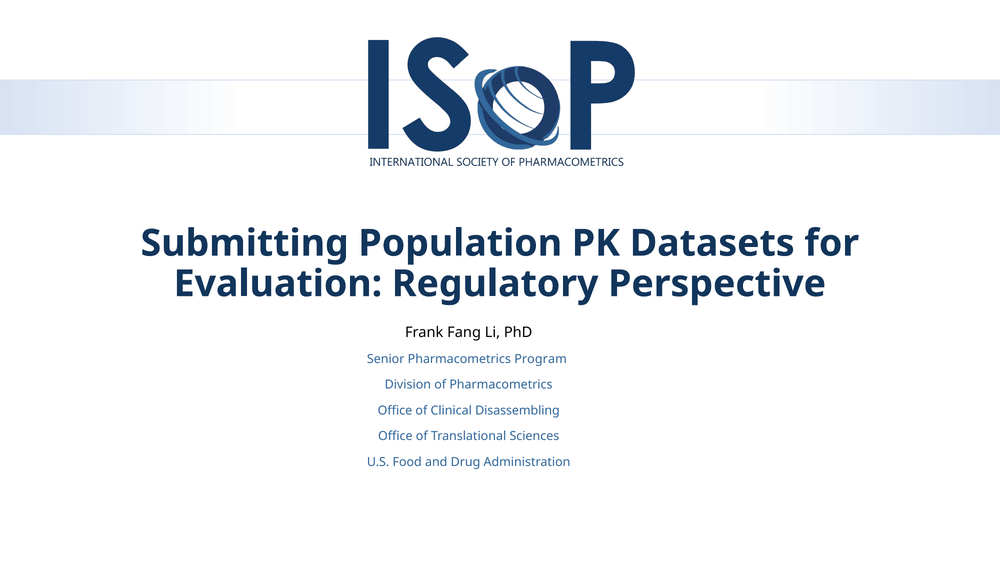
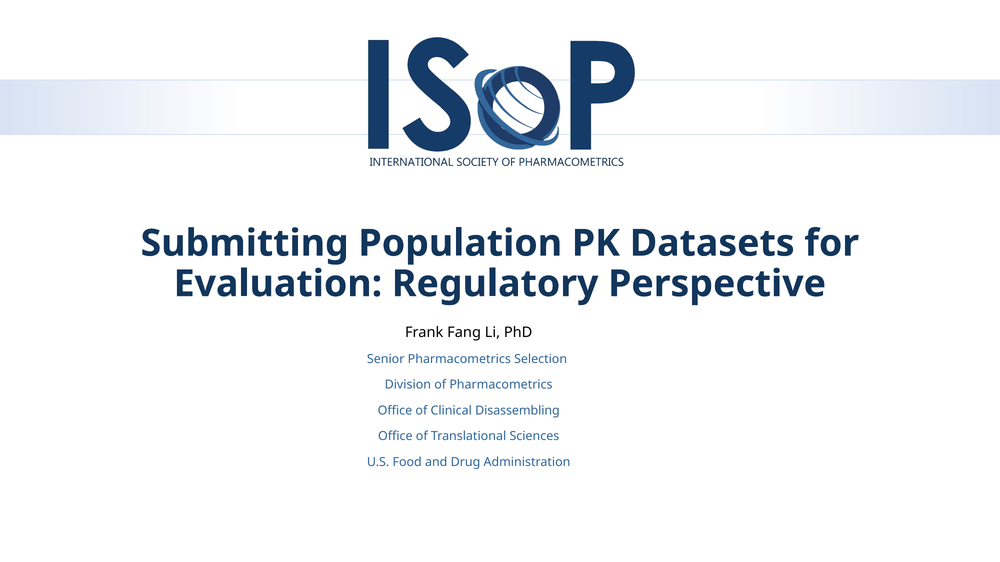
Program: Program -> Selection
